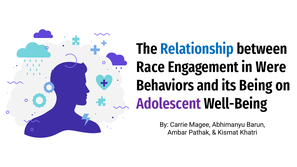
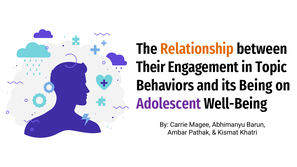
Relationship colour: blue -> orange
Race: Race -> Their
Were: Were -> Topic
